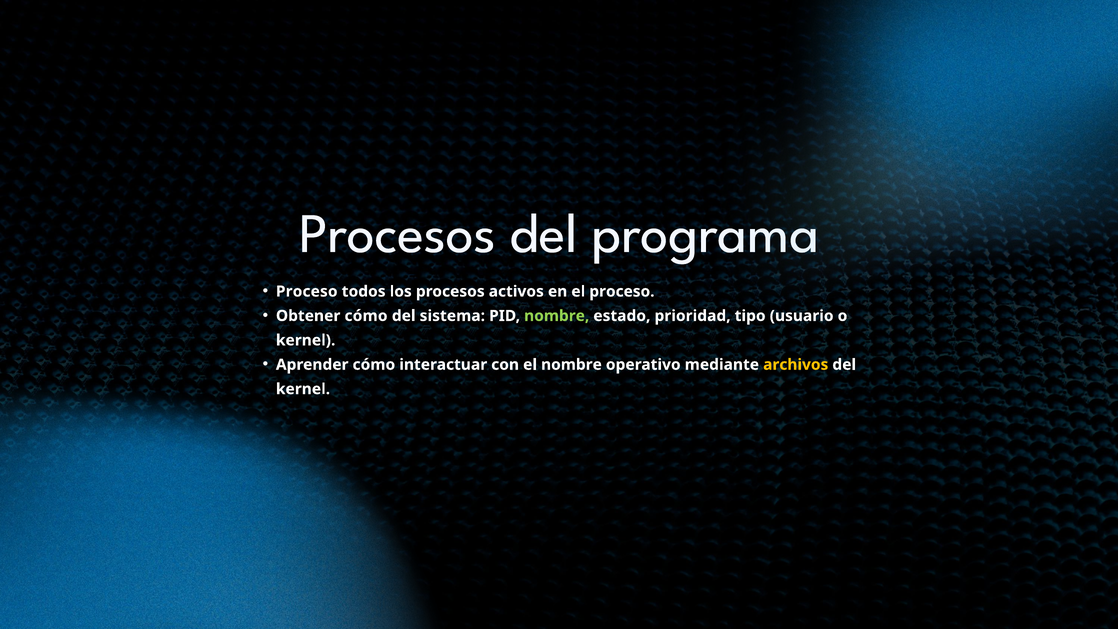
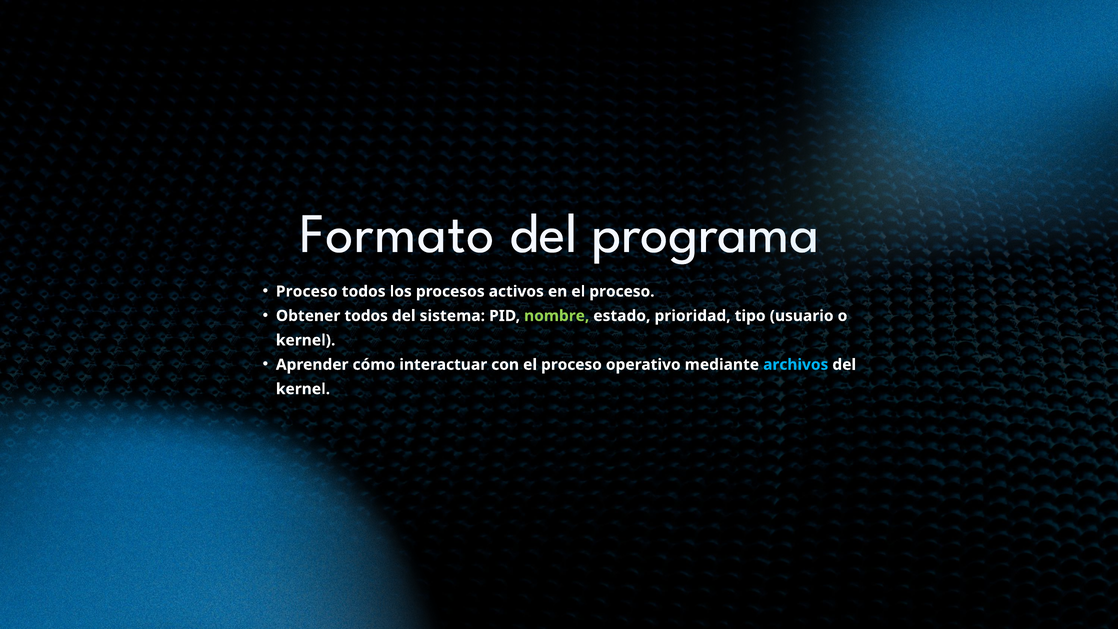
Procesos at (397, 234): Procesos -> Formato
Obtener cómo: cómo -> todos
con el nombre: nombre -> proceso
archivos colour: yellow -> light blue
